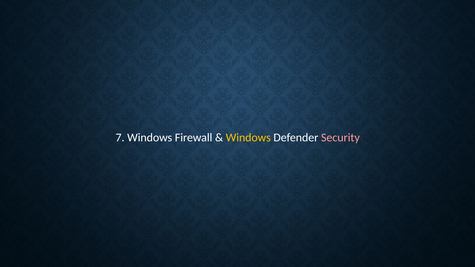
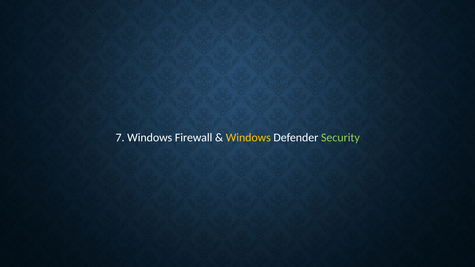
Security colour: pink -> light green
